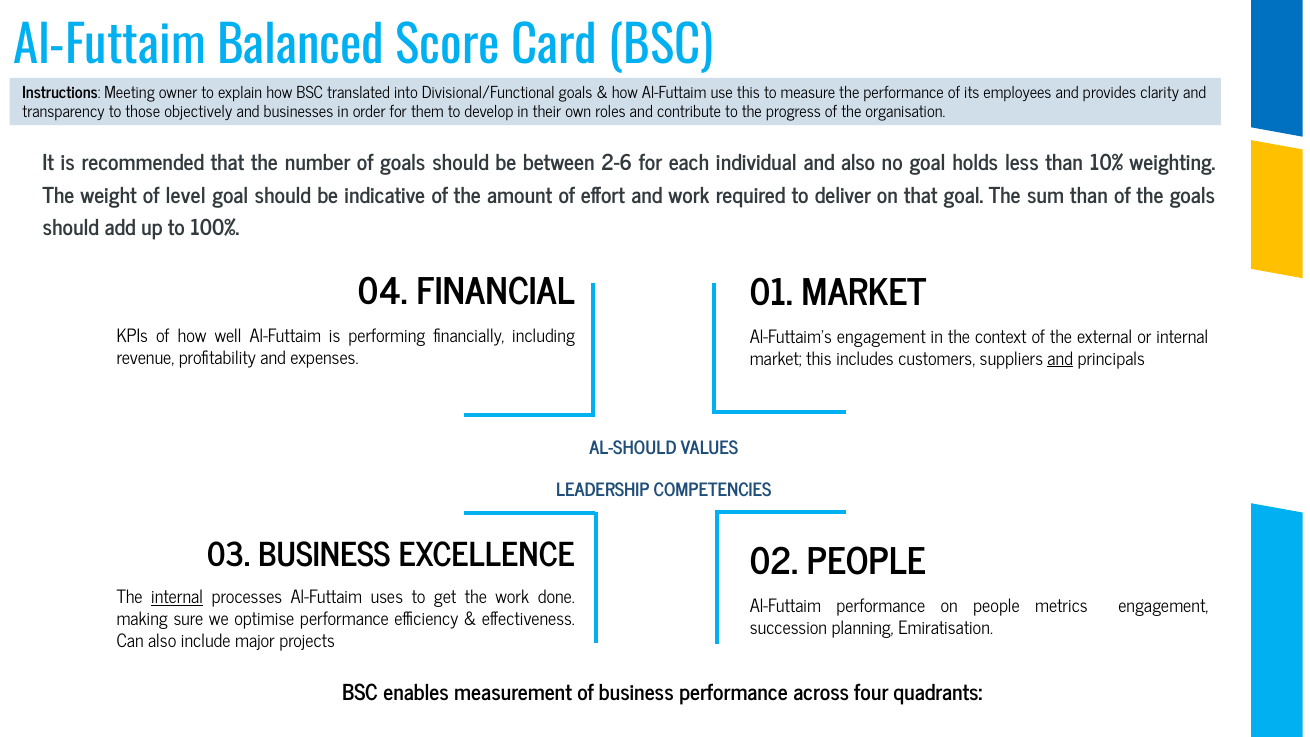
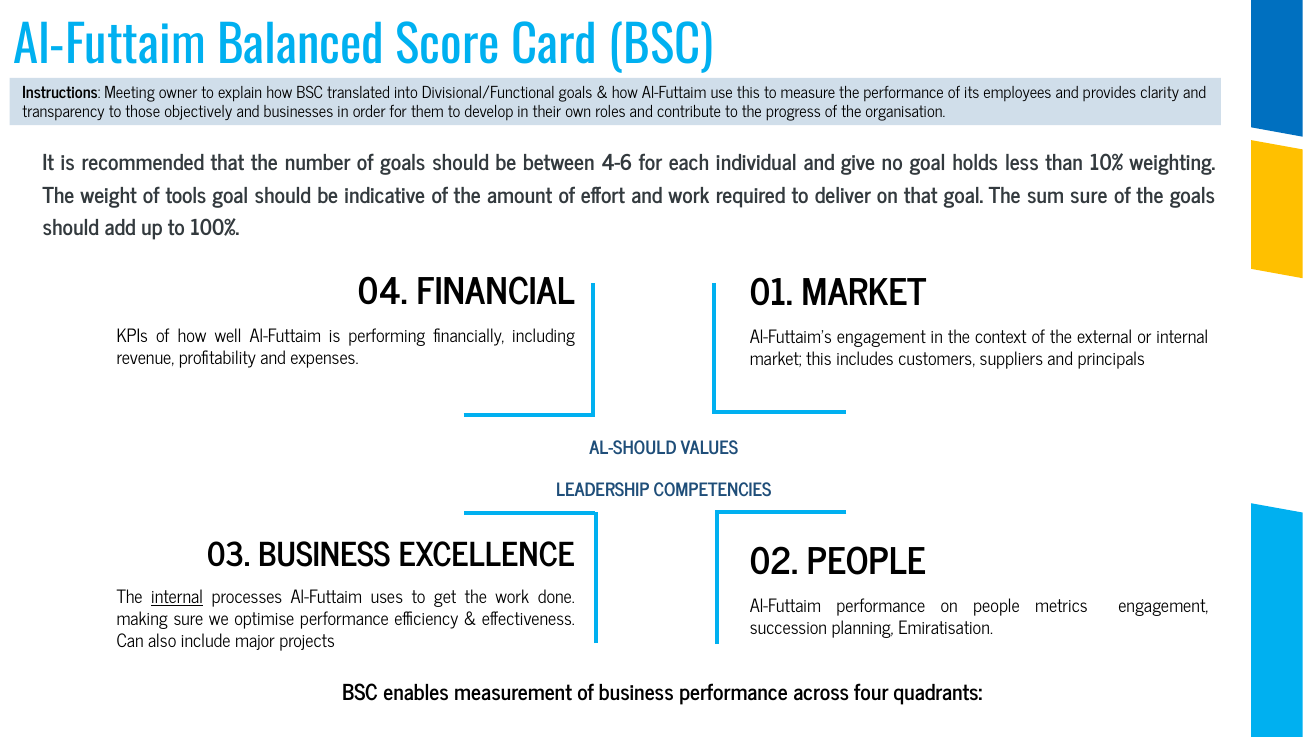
2-6: 2-6 -> 4-6
and also: also -> give
level: level -> tools
sum than: than -> sure
and at (1060, 359) underline: present -> none
